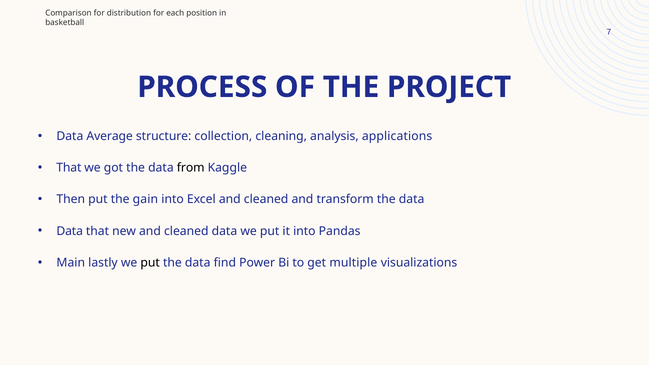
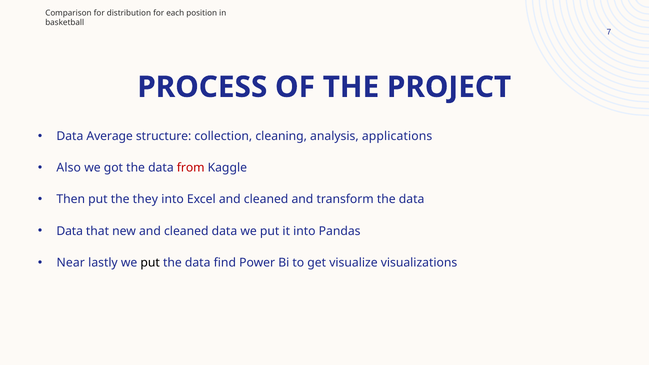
That at (69, 168): That -> Also
from colour: black -> red
gain: gain -> they
Main: Main -> Near
multiple: multiple -> visualize
